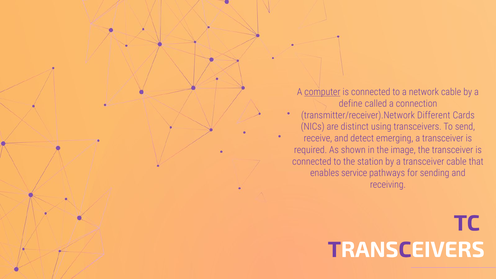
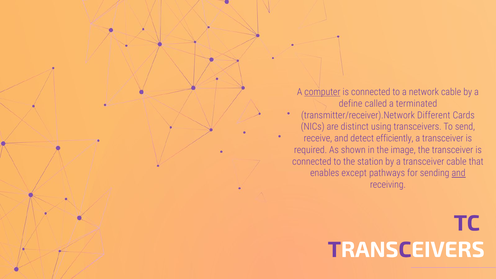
connection: connection -> terminated
emerging: emerging -> efficiently
service: service -> except
and at (459, 173) underline: none -> present
